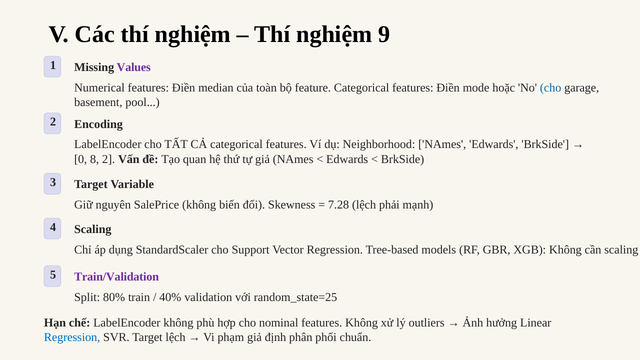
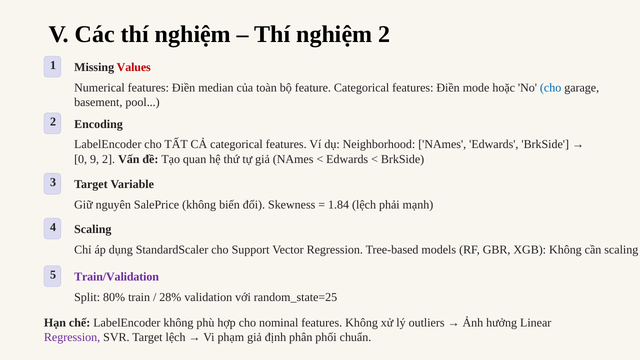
nghiệm 9: 9 -> 2
Values colour: purple -> red
8: 8 -> 9
7.28: 7.28 -> 1.84
40%: 40% -> 28%
Regression at (72, 337) colour: blue -> purple
